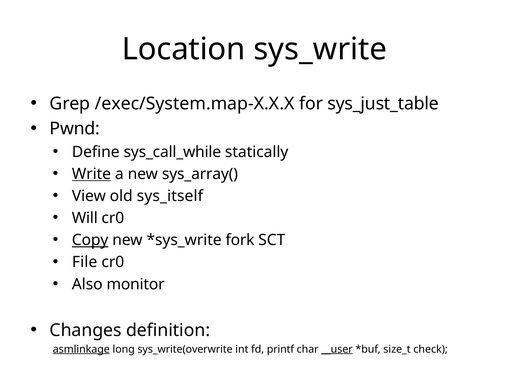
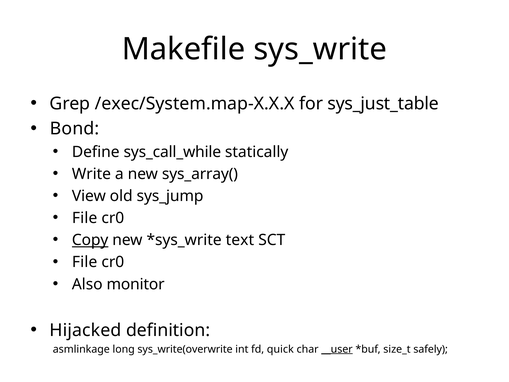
Location: Location -> Makefile
Pwnd: Pwnd -> Bond
Write underline: present -> none
sys_itself: sys_itself -> sys_jump
Will at (85, 218): Will -> File
fork: fork -> text
Changes: Changes -> Hijacked
asmlinkage underline: present -> none
printf: printf -> quick
check: check -> safely
